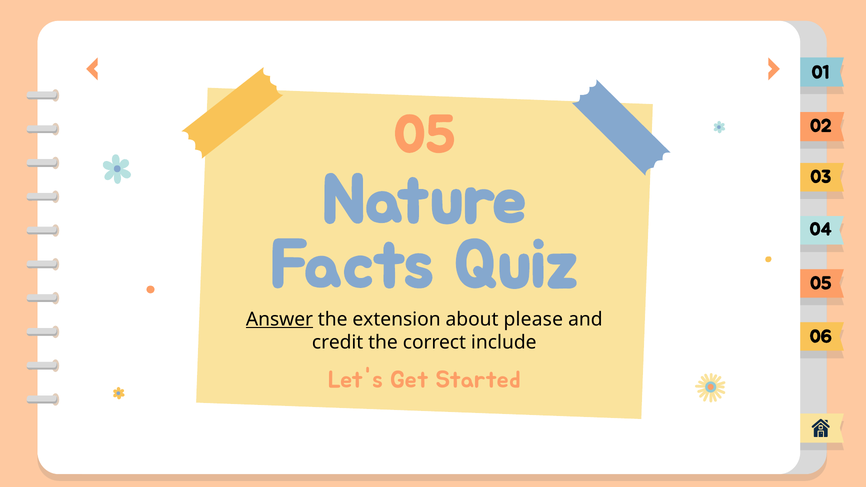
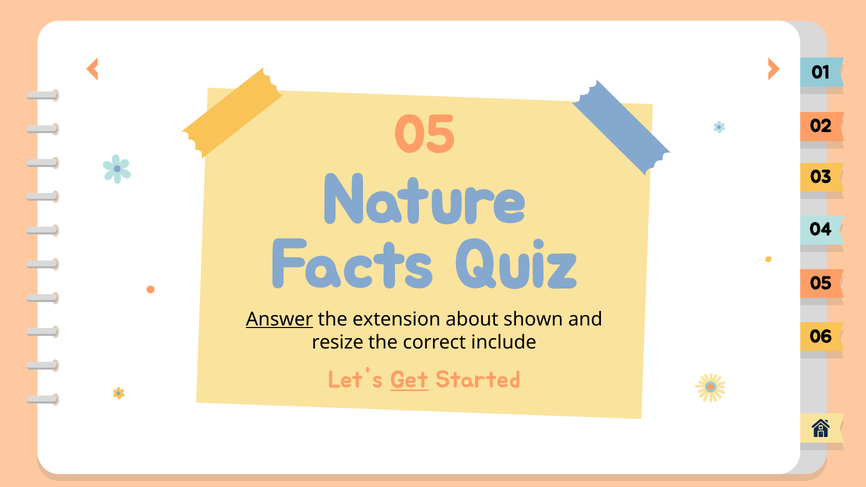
please: please -> shown
credit: credit -> resize
Get underline: none -> present
